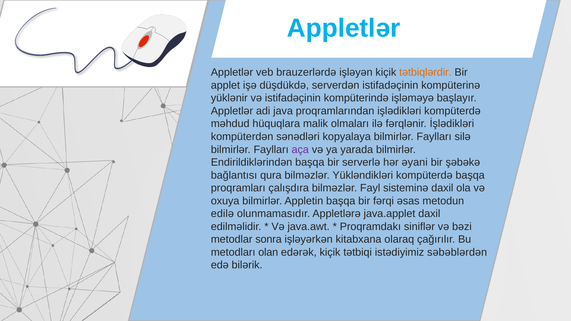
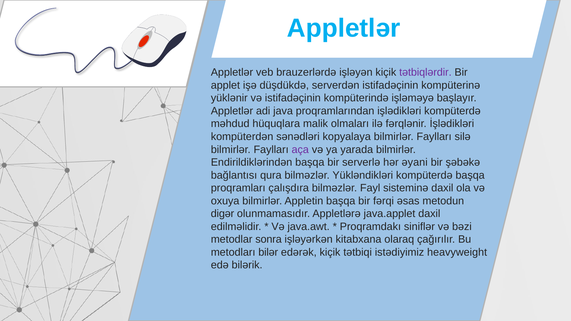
tətbiqlərdir colour: orange -> purple
edilə: edilə -> digər
olan: olan -> bilər
səbəblərdən: səbəblərdən -> heavyweight
